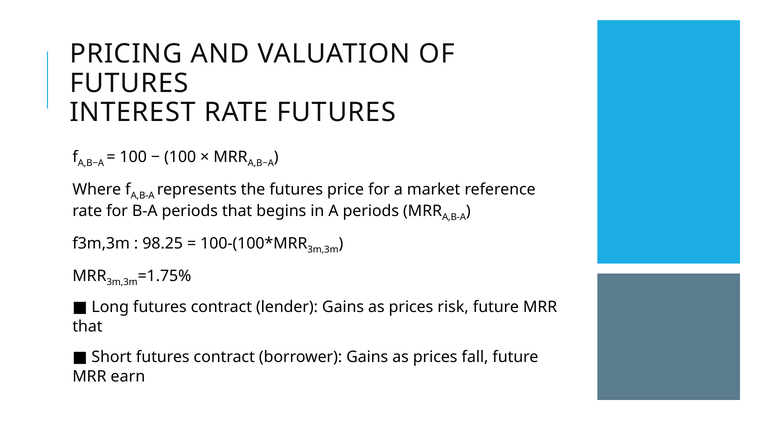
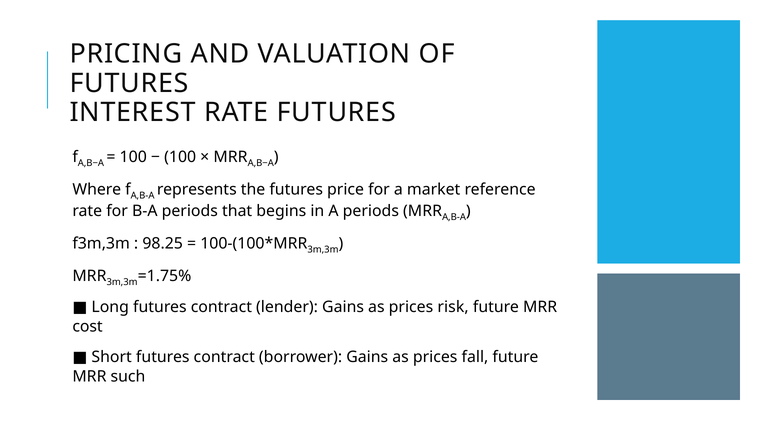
that at (87, 327): that -> cost
earn: earn -> such
